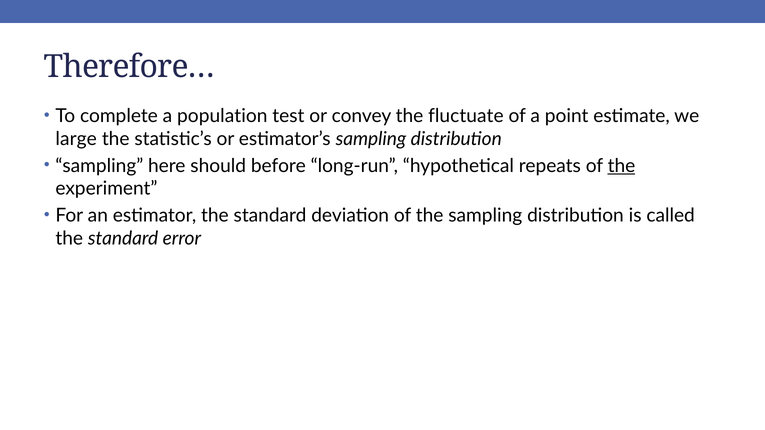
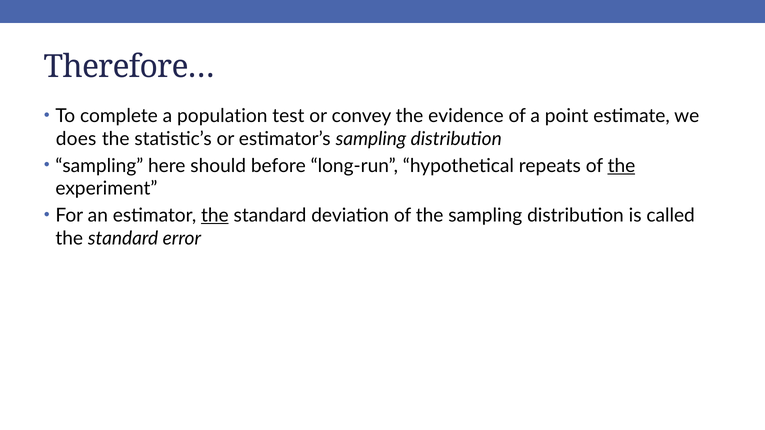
fluctuate: fluctuate -> evidence
large: large -> does
the at (215, 216) underline: none -> present
